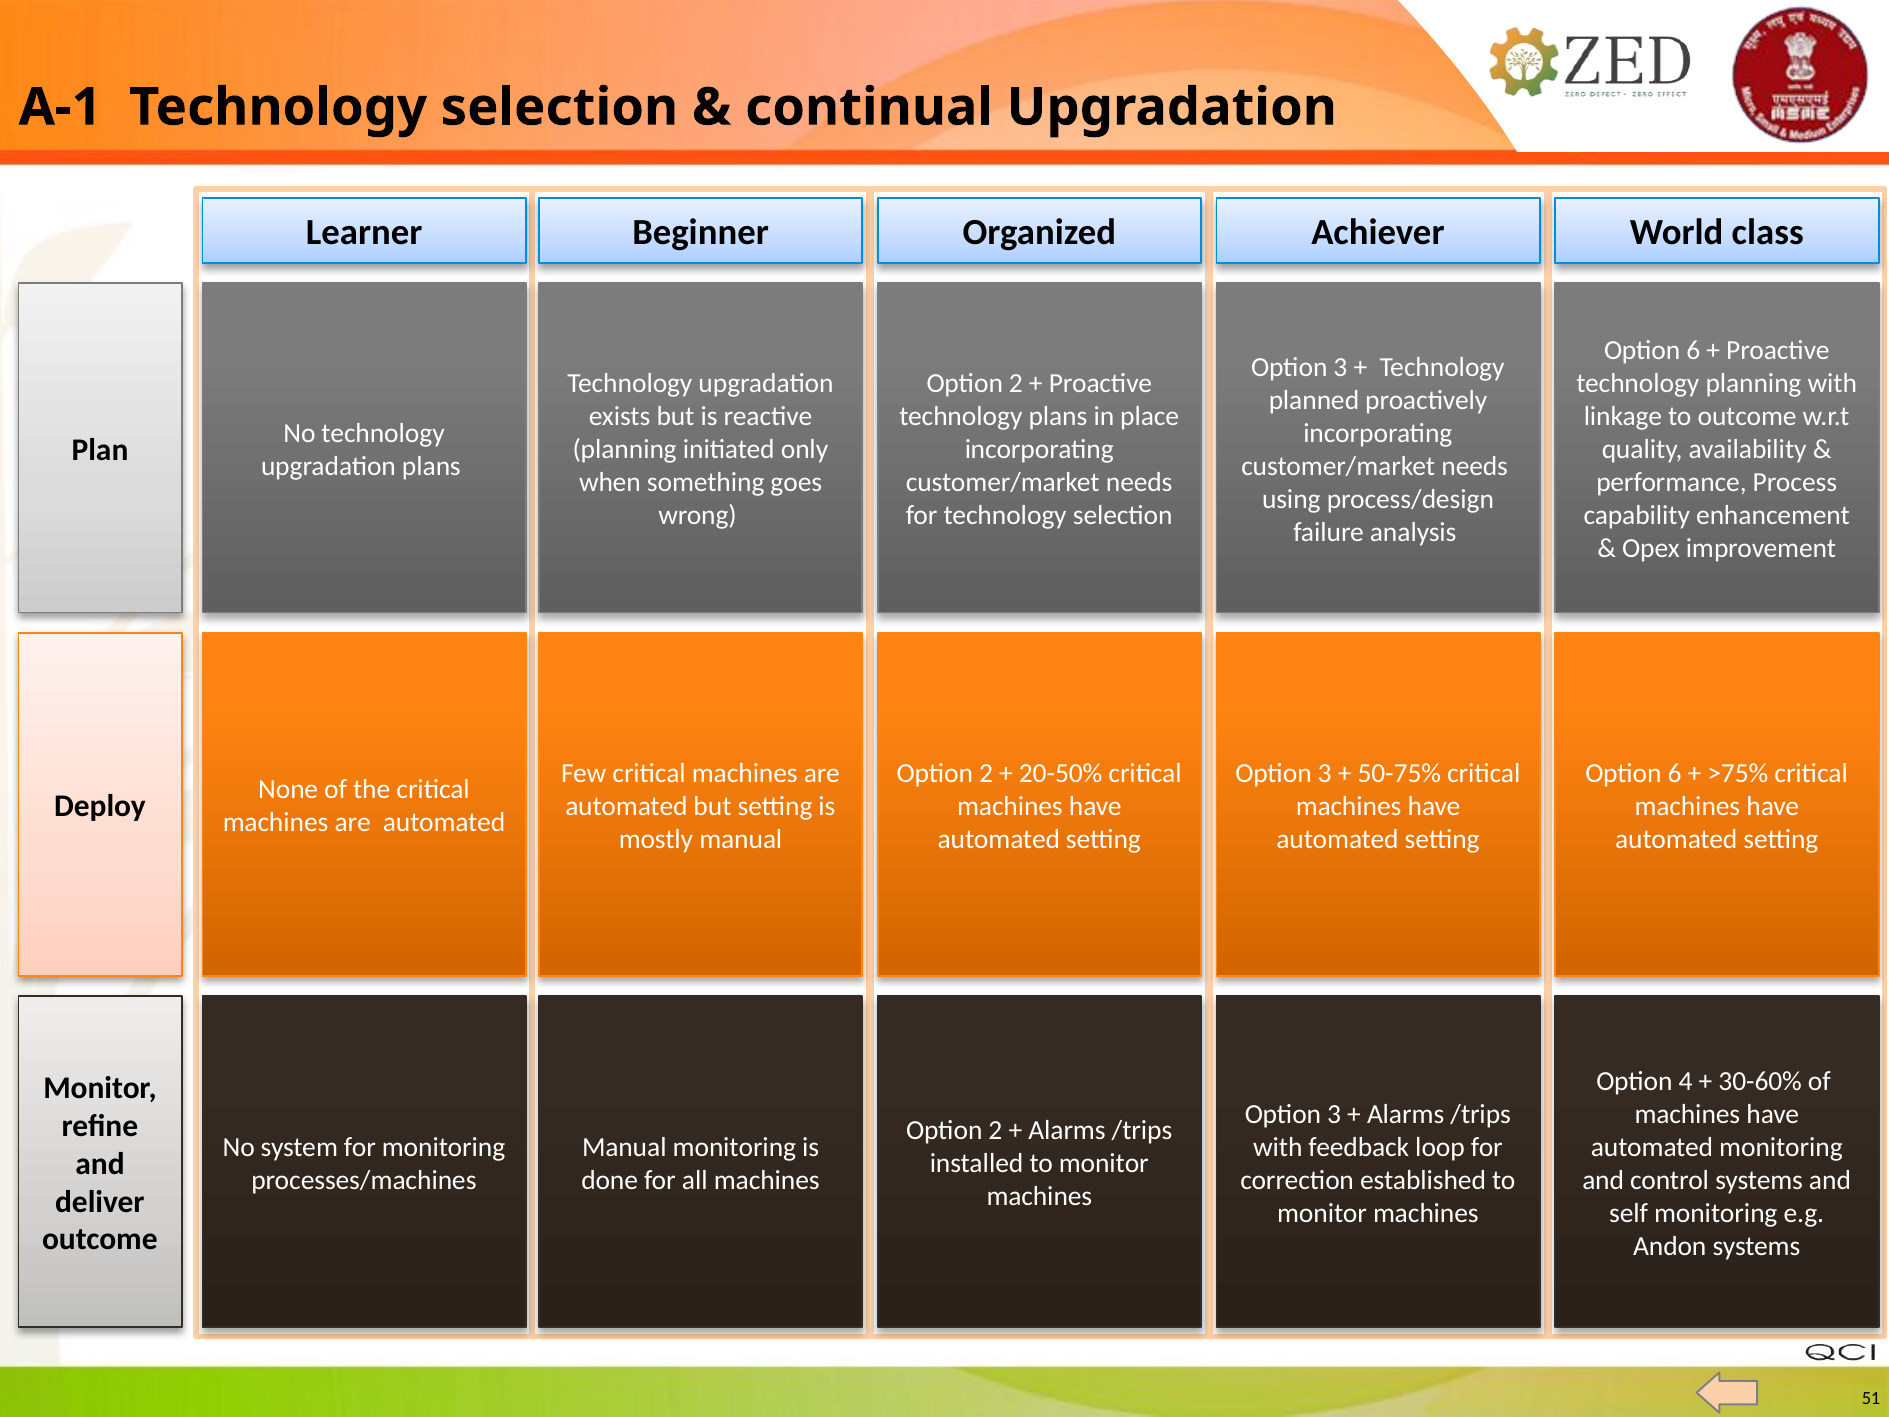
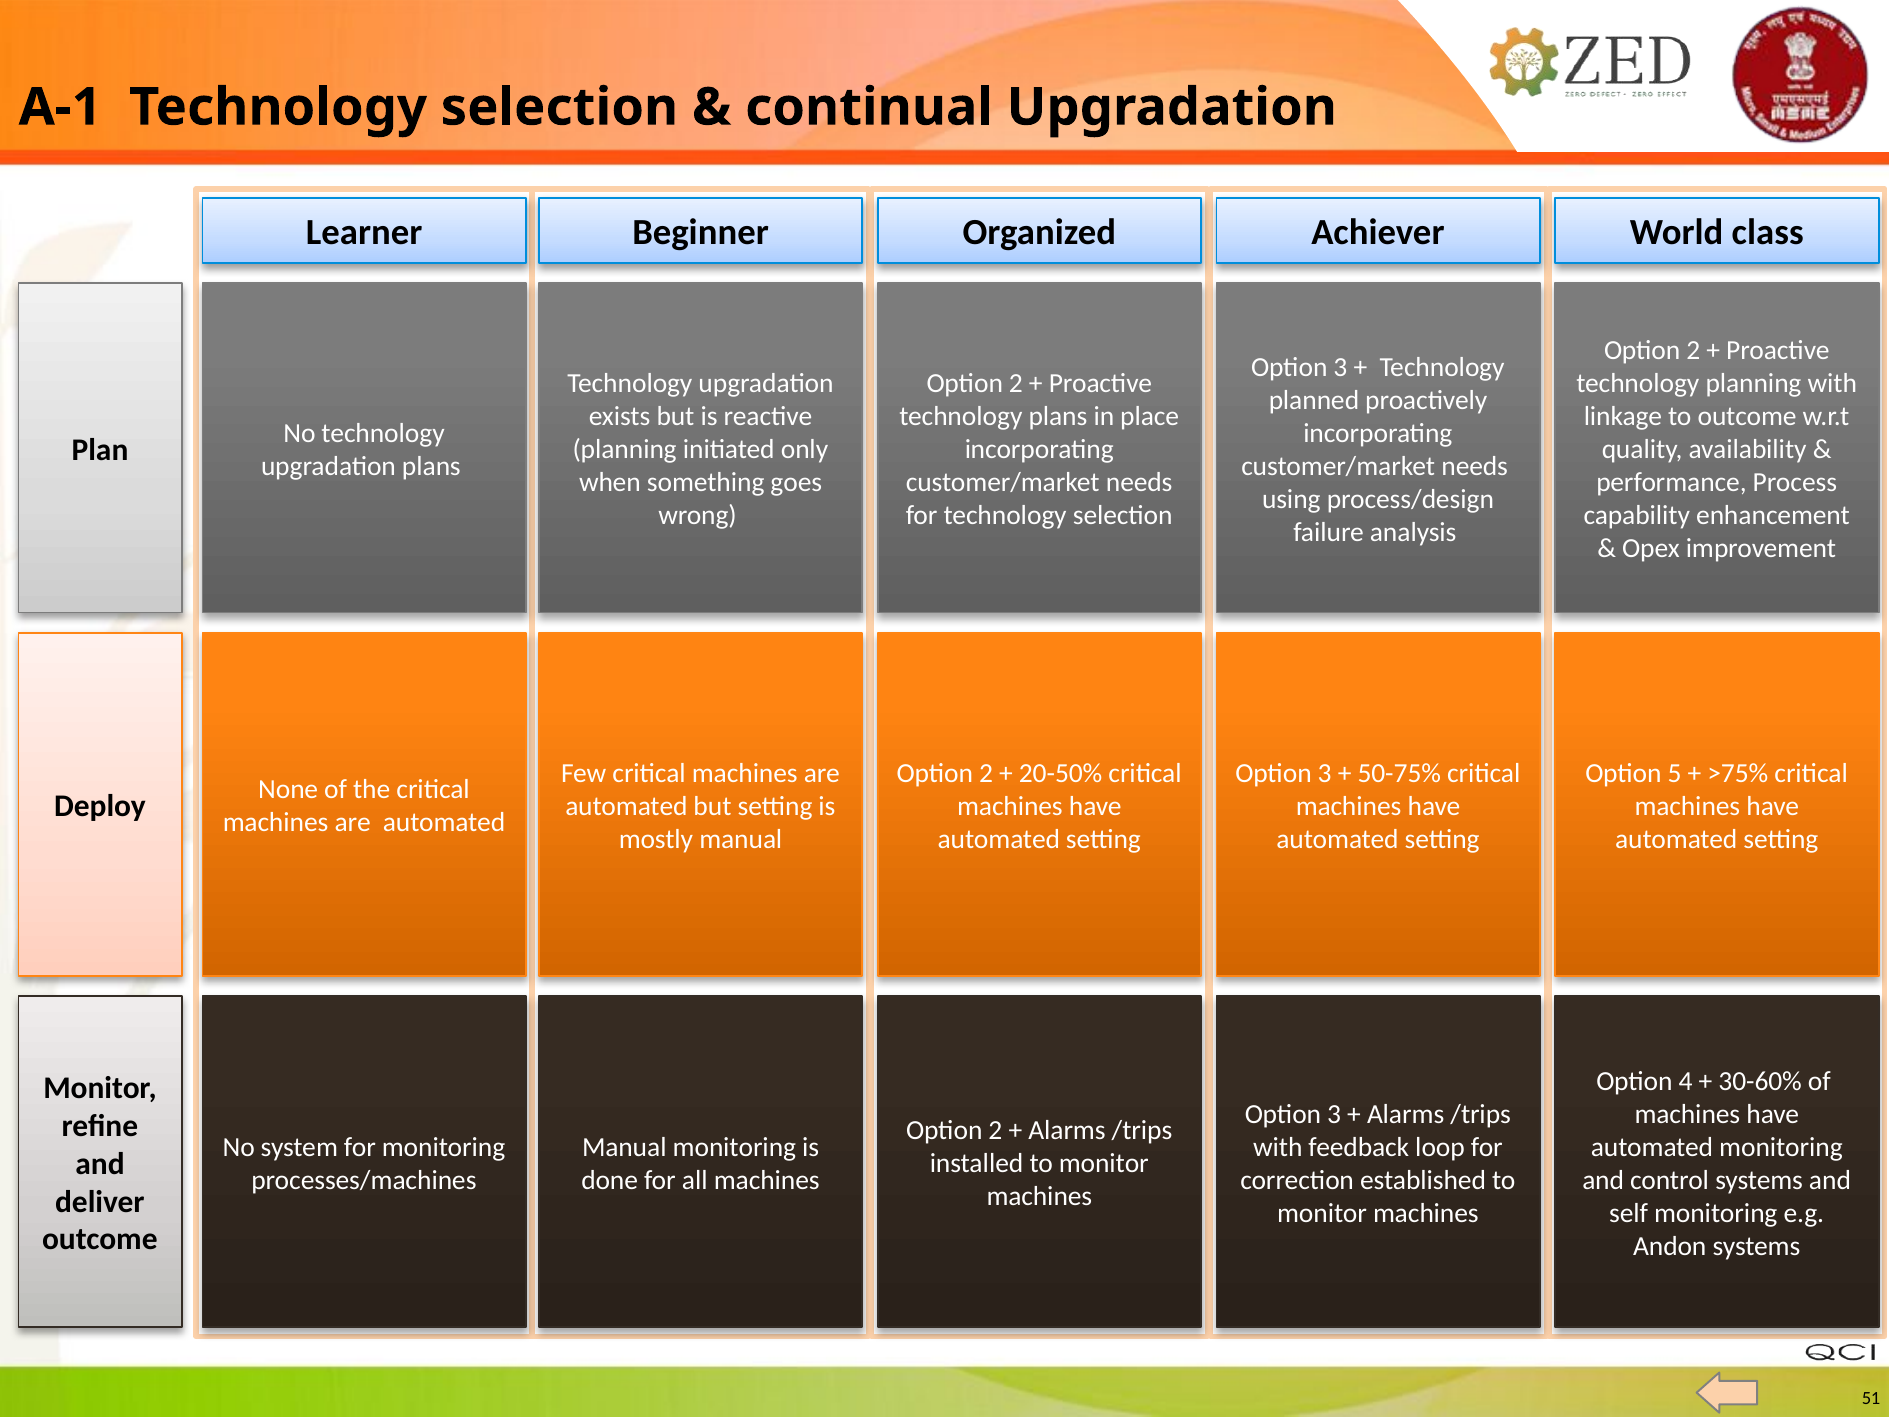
6 at (1693, 351): 6 -> 2
6 at (1675, 773): 6 -> 5
